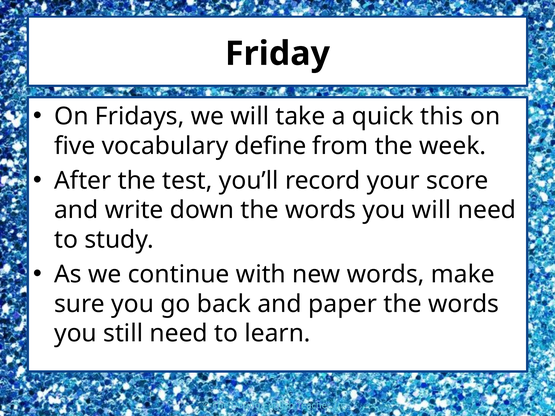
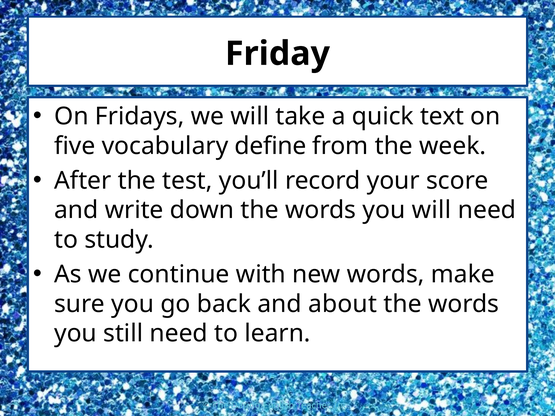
this: this -> text
paper: paper -> about
